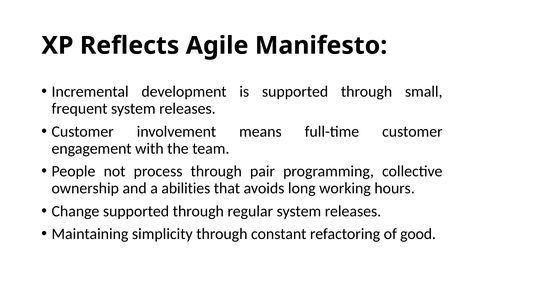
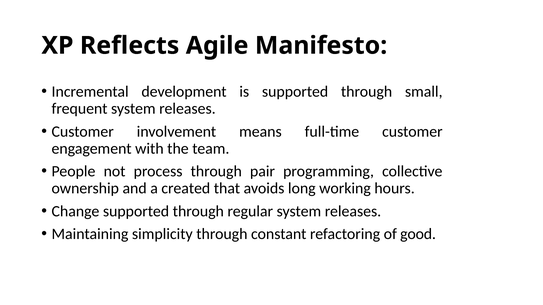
abilities: abilities -> created
